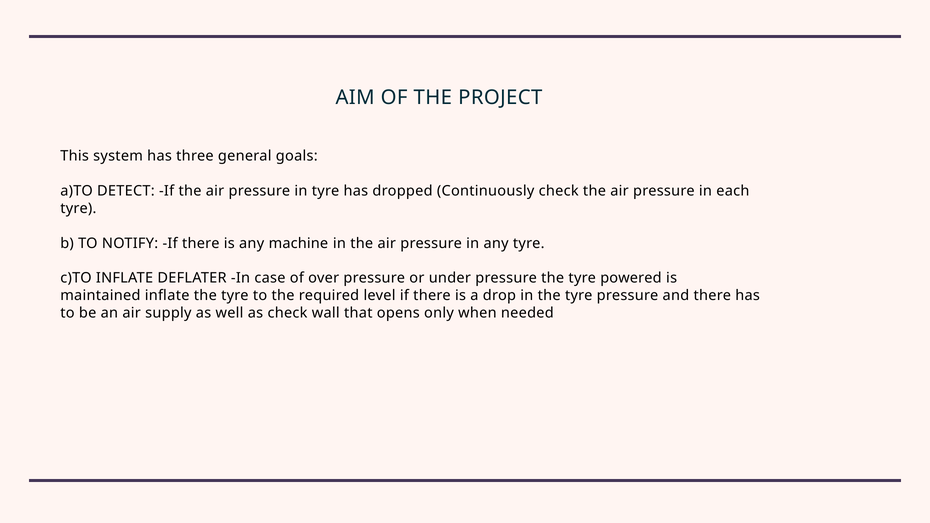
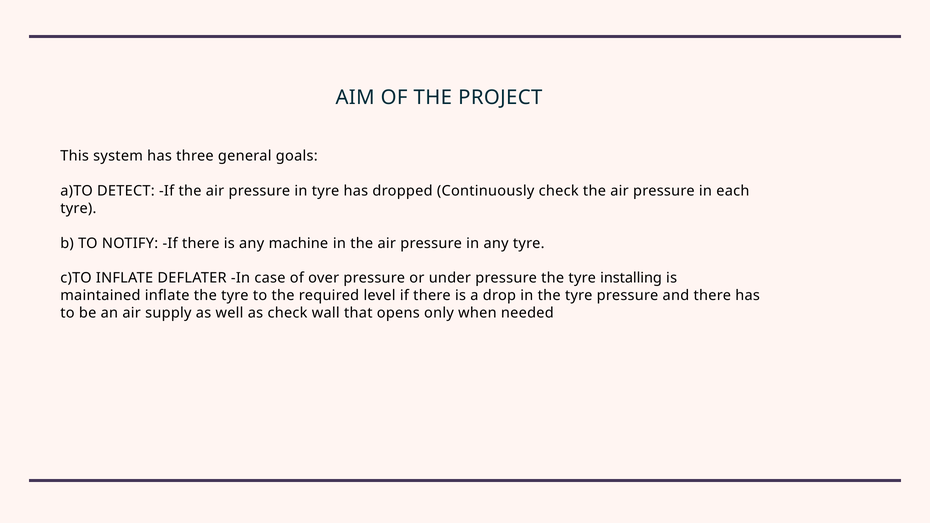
powered: powered -> installing
